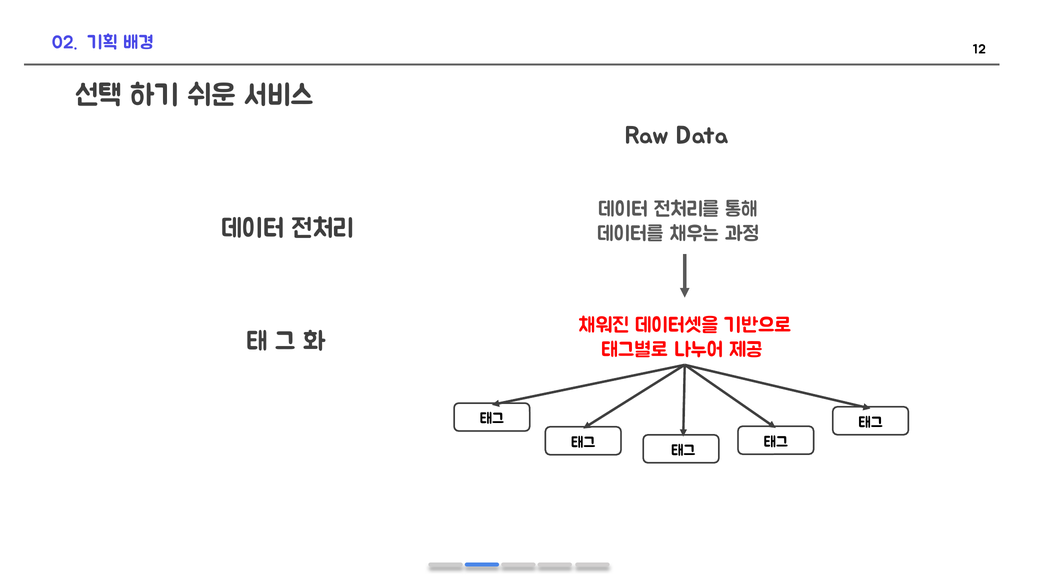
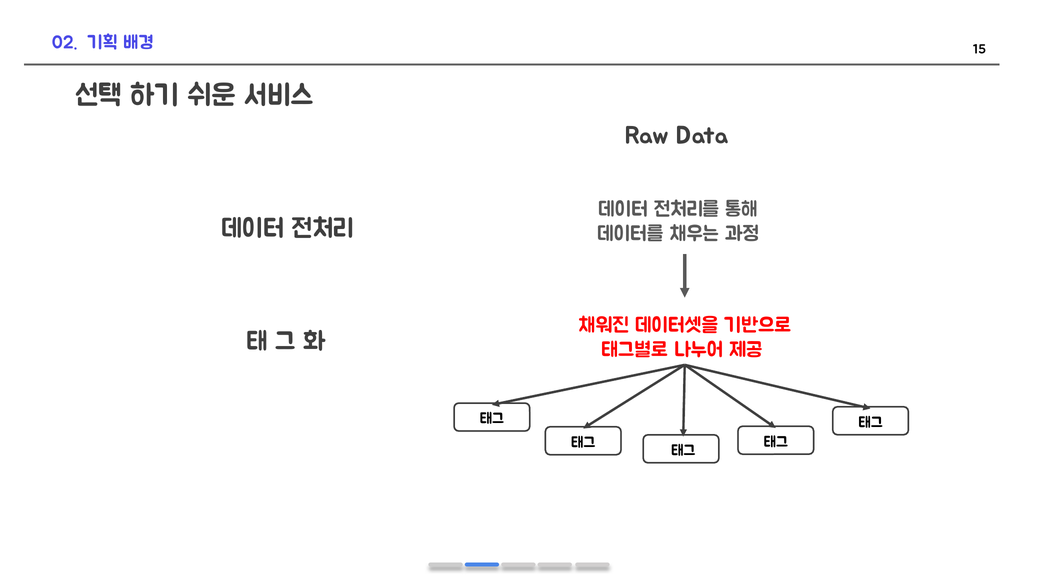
12: 12 -> 15
